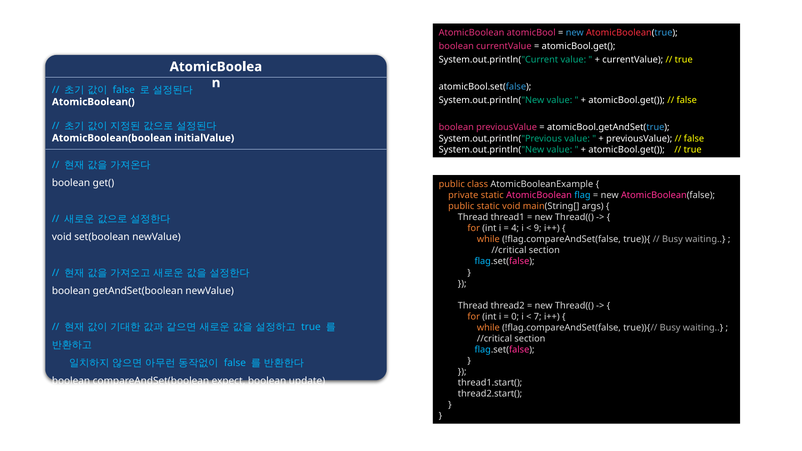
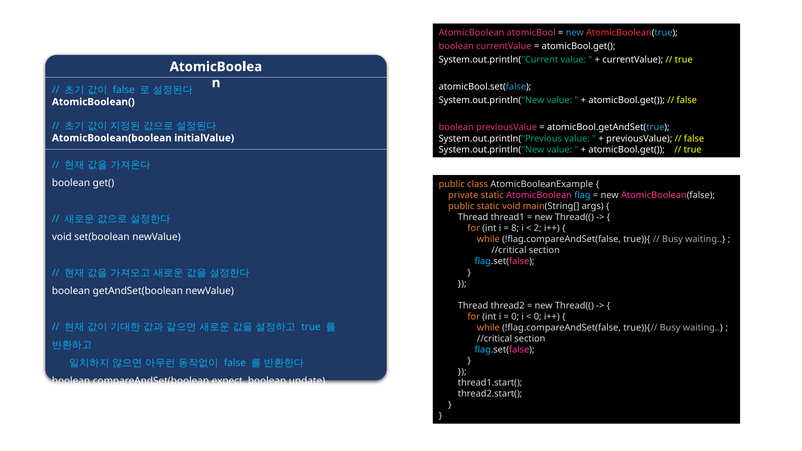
4: 4 -> 8
9: 9 -> 2
7 at (538, 317): 7 -> 0
